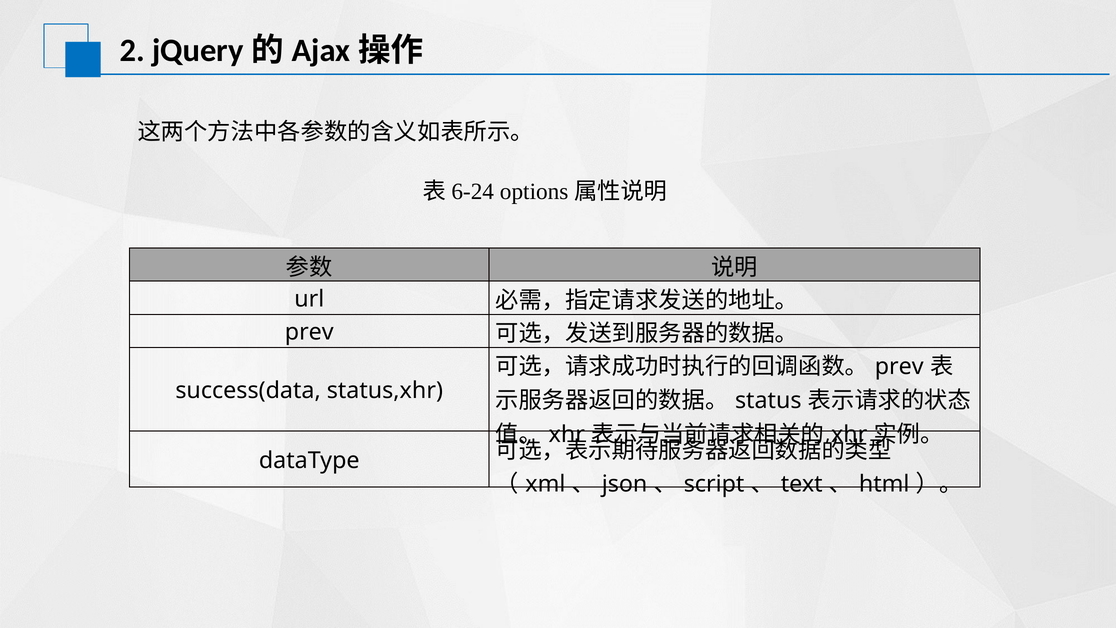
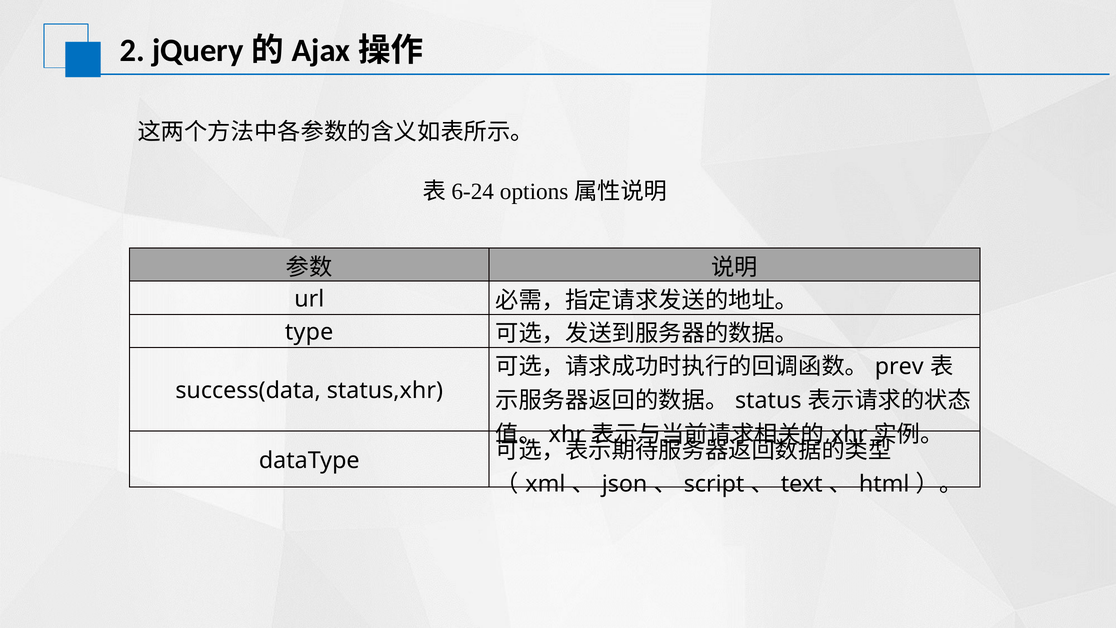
prev at (309, 332): prev -> type
